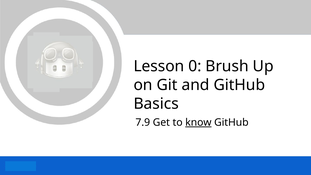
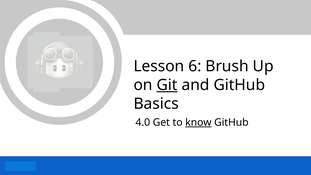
0: 0 -> 6
Git underline: none -> present
7.9: 7.9 -> 4.0
